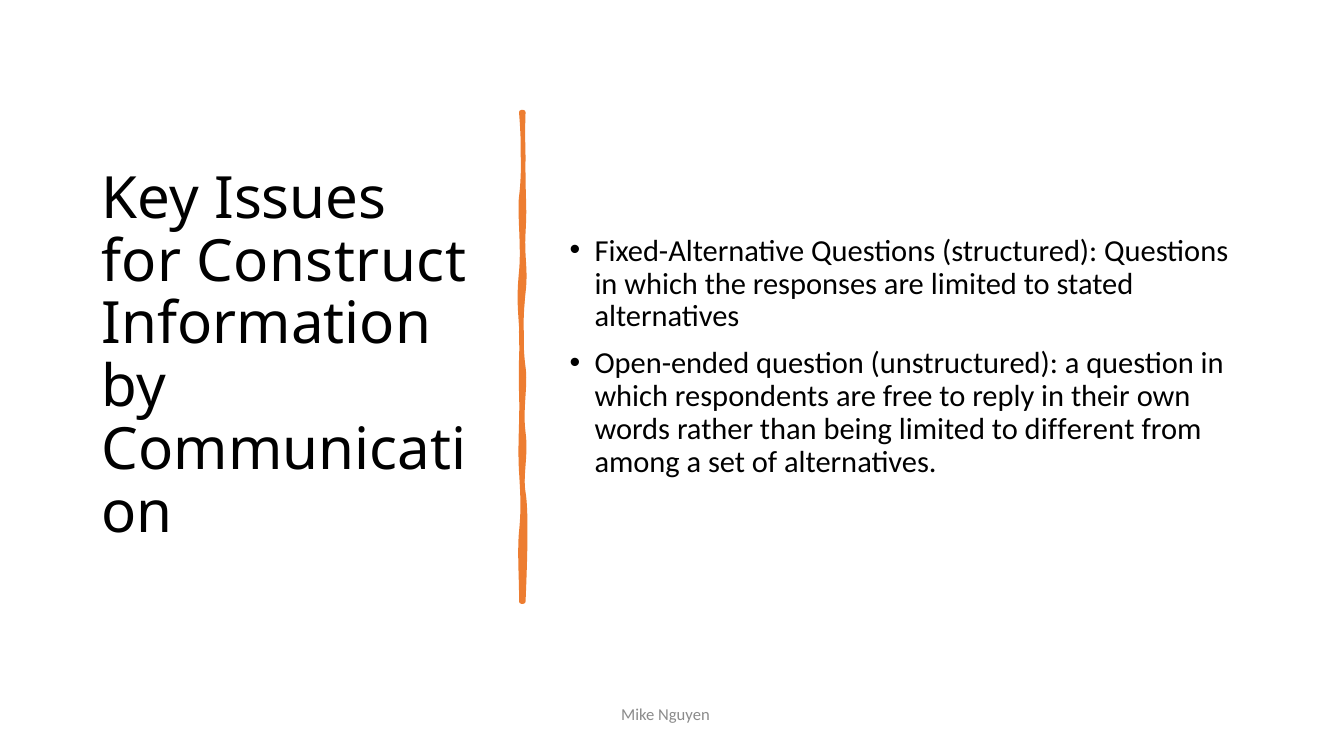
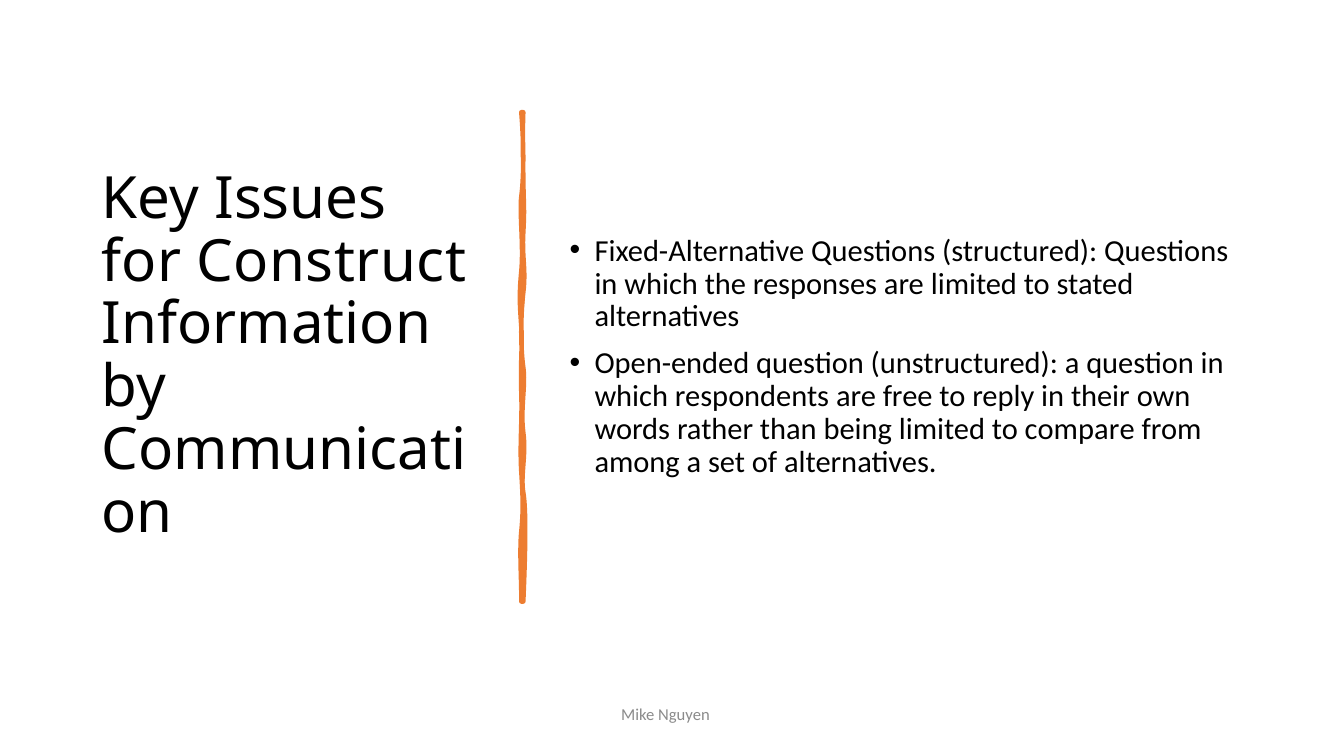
different: different -> compare
